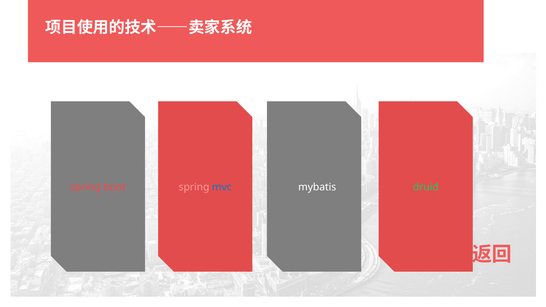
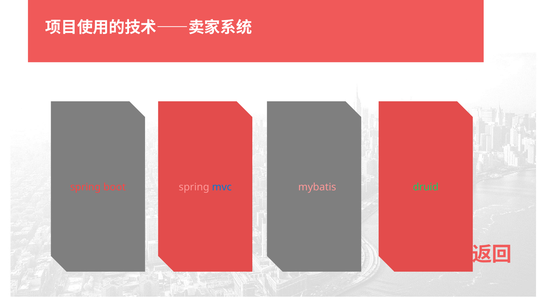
mybatis colour: white -> pink
